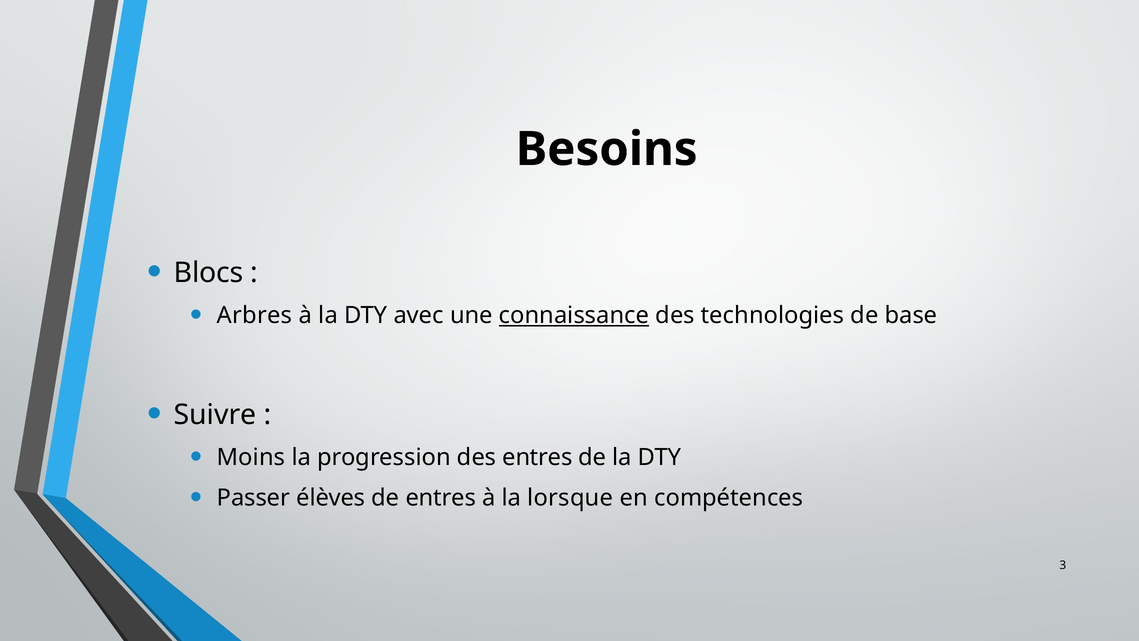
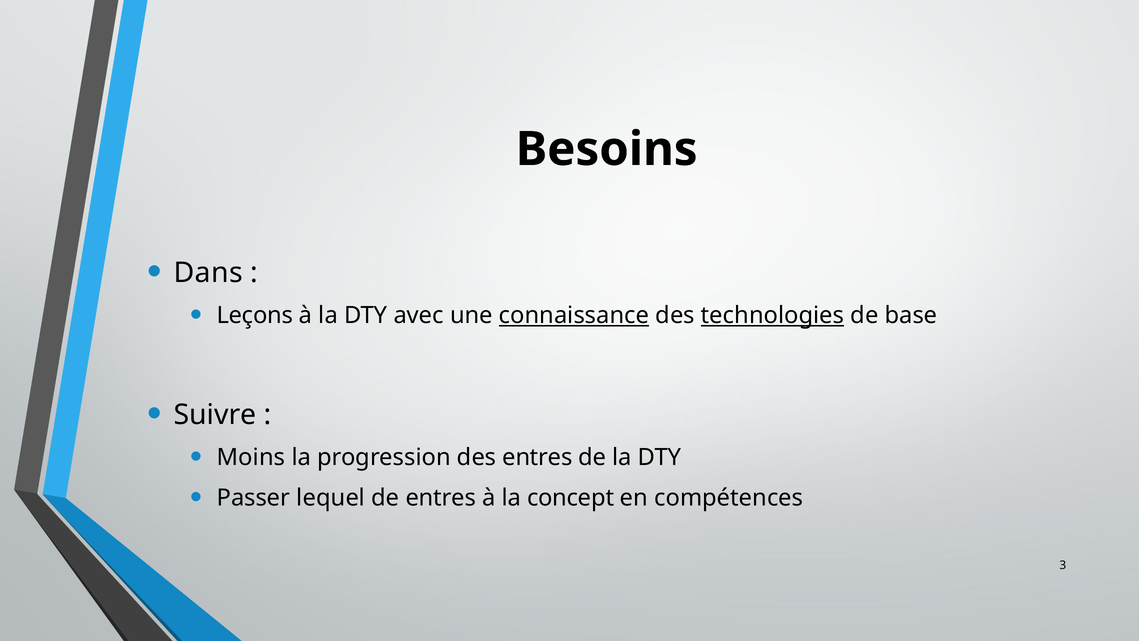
Blocs: Blocs -> Dans
Arbres: Arbres -> Leçons
technologies underline: none -> present
élèves: élèves -> lequel
lorsque: lorsque -> concept
